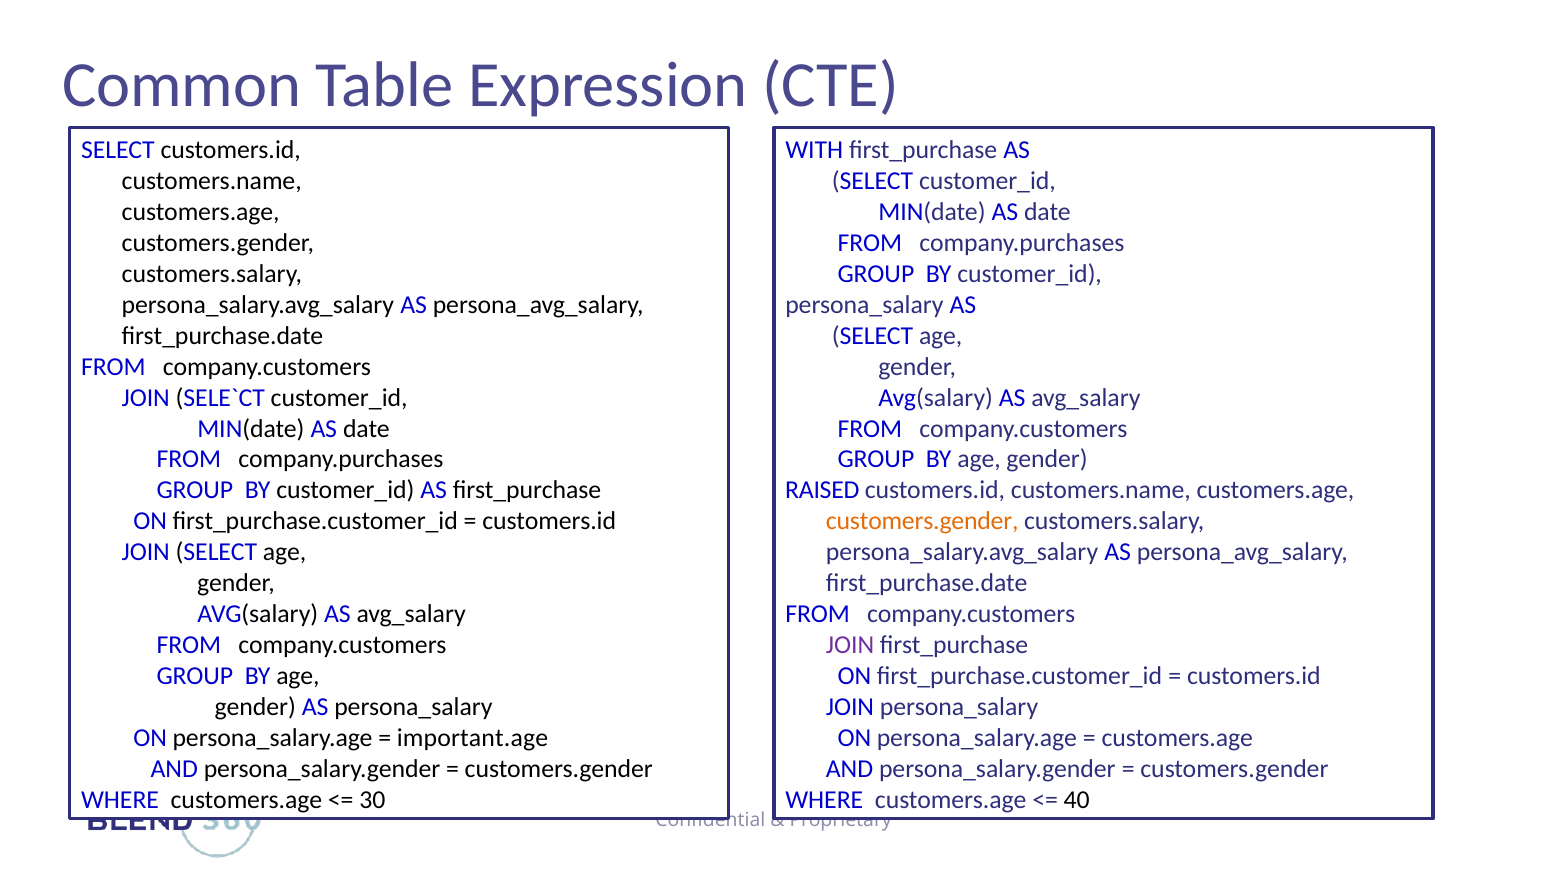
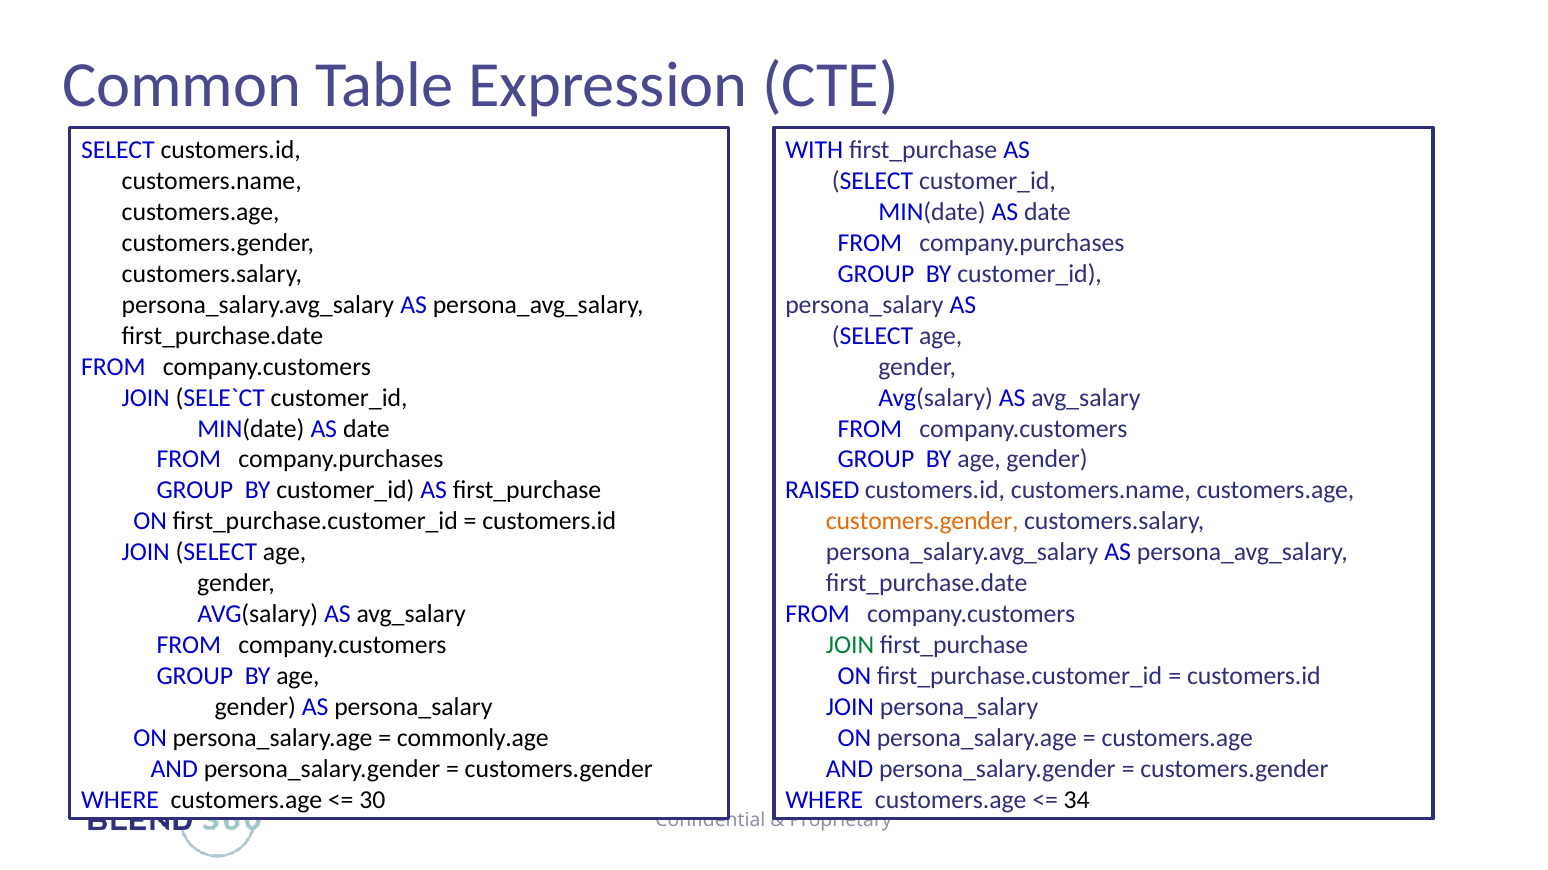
JOIN at (850, 645) colour: purple -> green
important.age: important.age -> commonly.age
40: 40 -> 34
